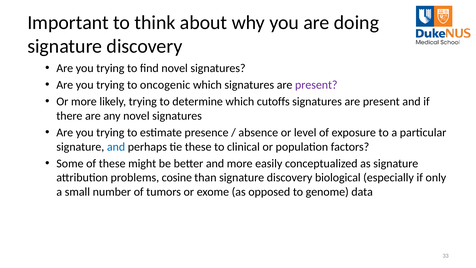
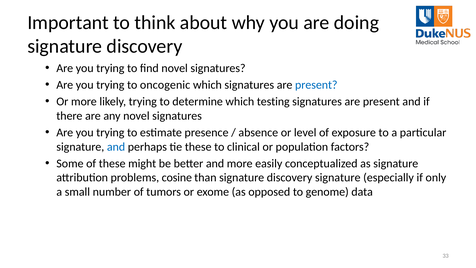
present at (316, 85) colour: purple -> blue
cutoffs: cutoffs -> testing
discovery biological: biological -> signature
